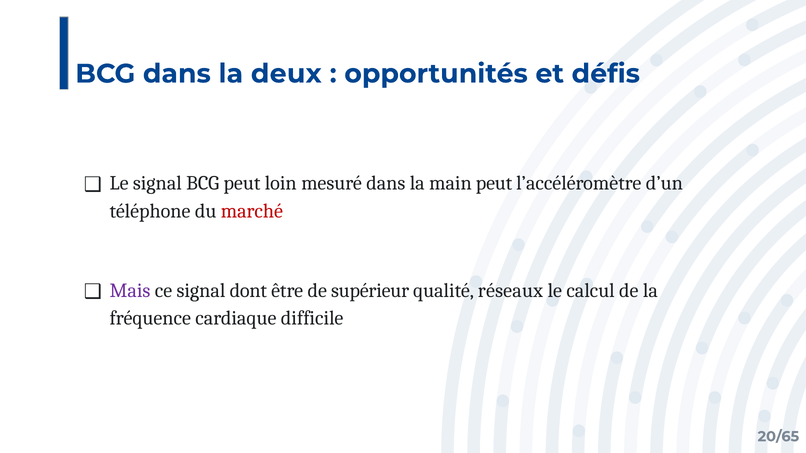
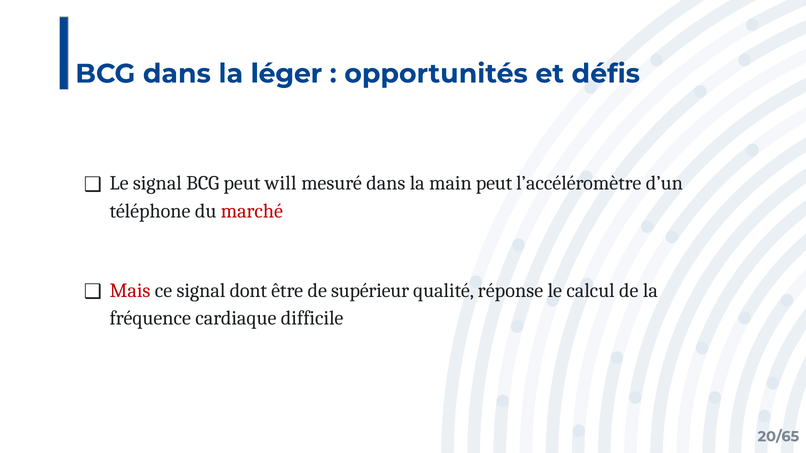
deux: deux -> léger
loin: loin -> will
Mais colour: purple -> red
réseaux: réseaux -> réponse
